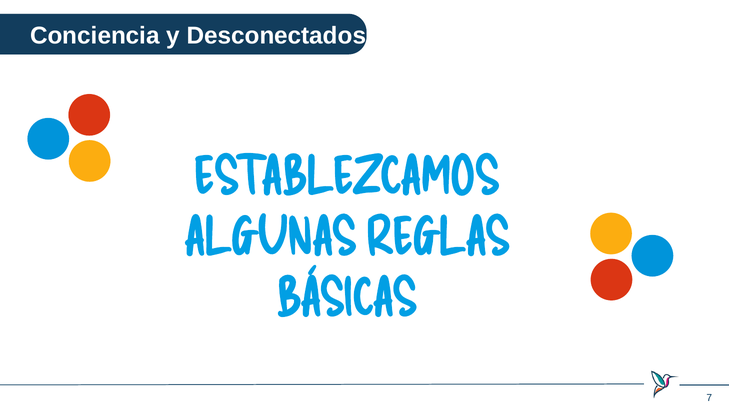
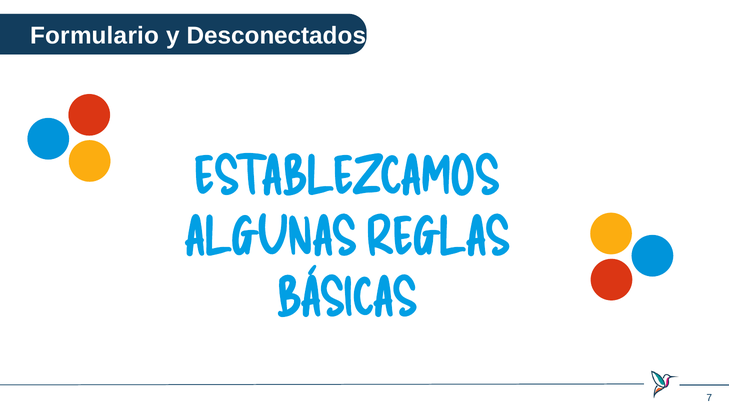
Conciencia: Conciencia -> Formulario
